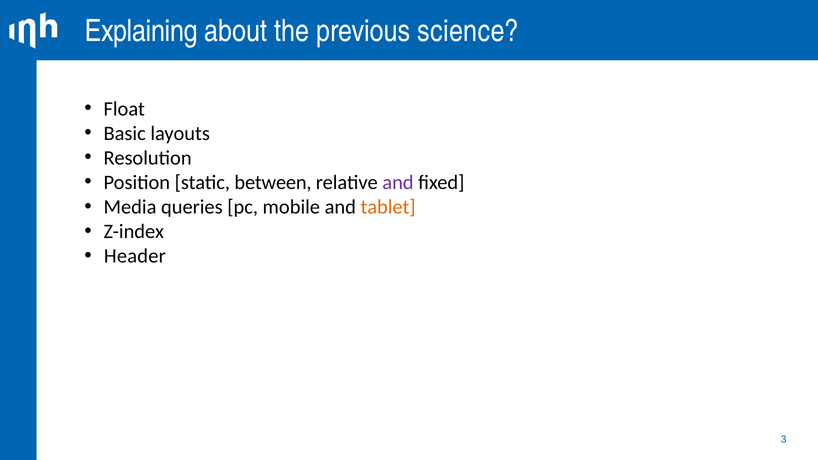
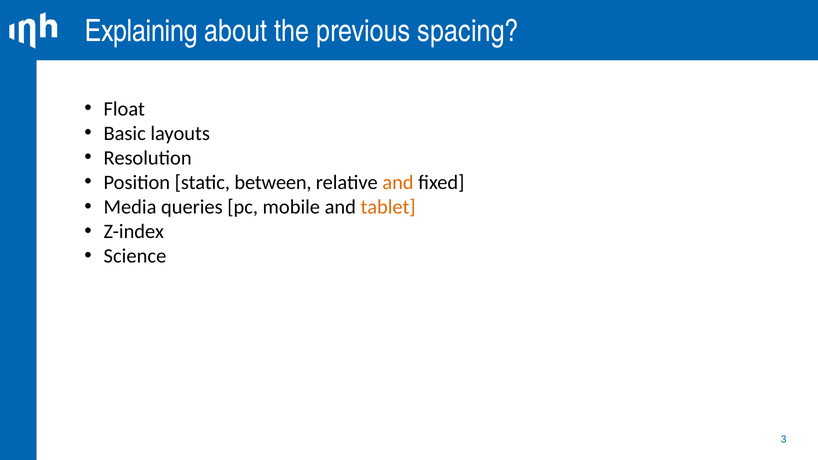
science: science -> spacing
and at (398, 182) colour: purple -> orange
Header: Header -> Science
